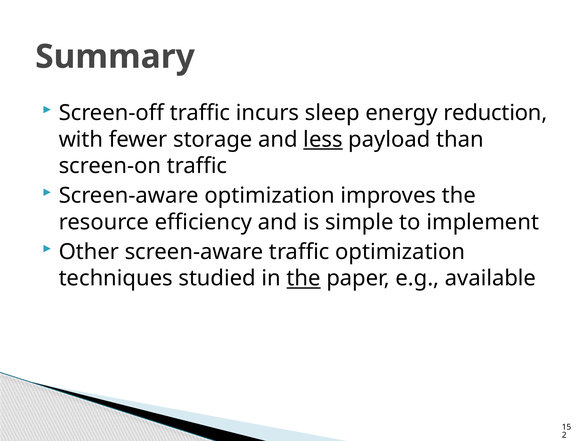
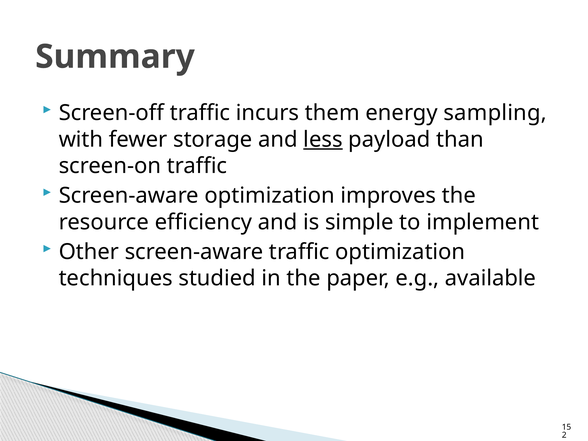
sleep: sleep -> them
reduction: reduction -> sampling
the at (304, 278) underline: present -> none
